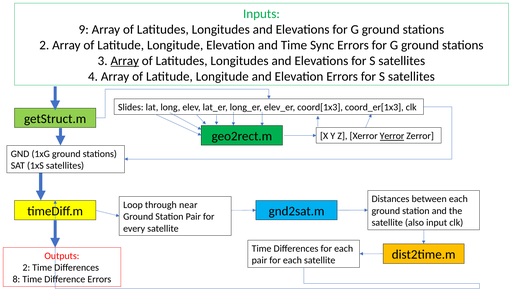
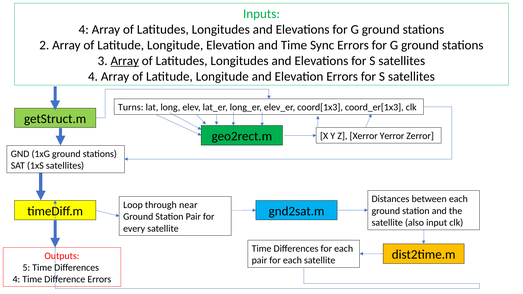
9 at (84, 29): 9 -> 4
Slides: Slides -> Turns
Yerror underline: present -> none
2 at (26, 268): 2 -> 5
8 at (16, 280): 8 -> 4
